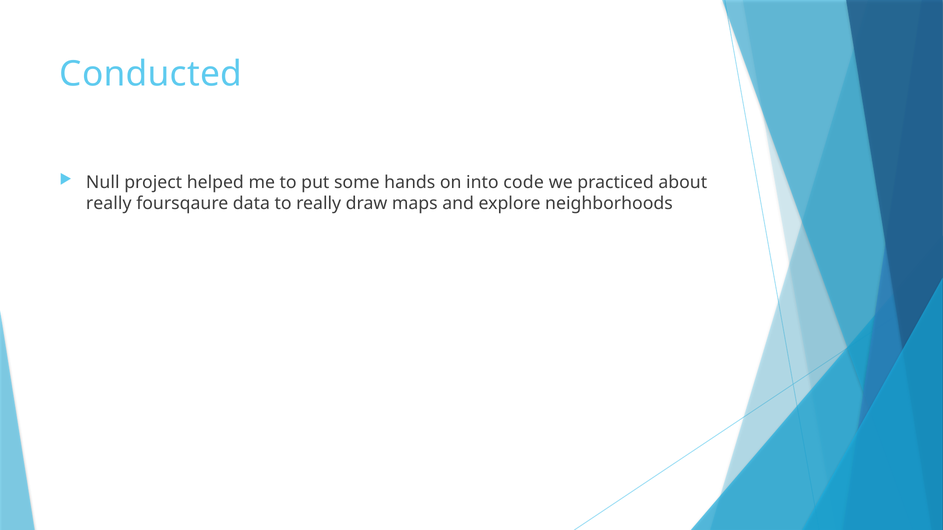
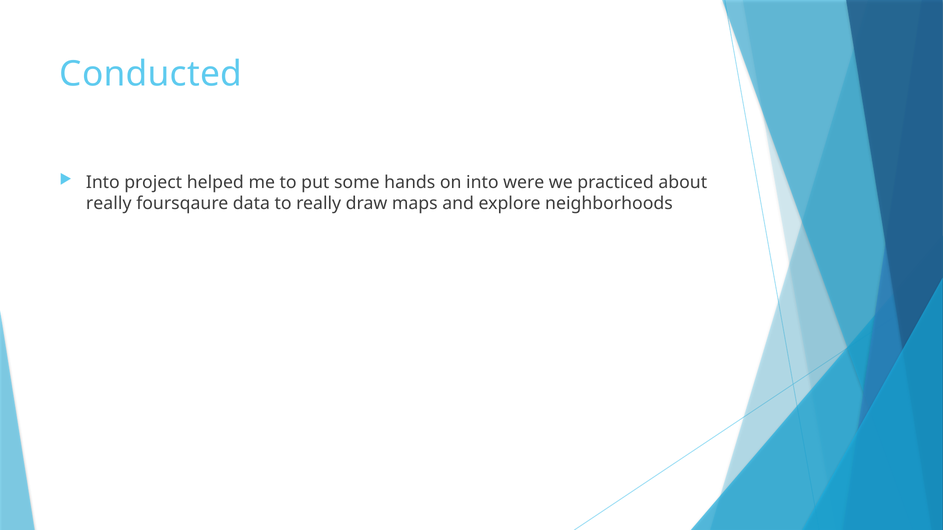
Null at (103, 183): Null -> Into
code: code -> were
